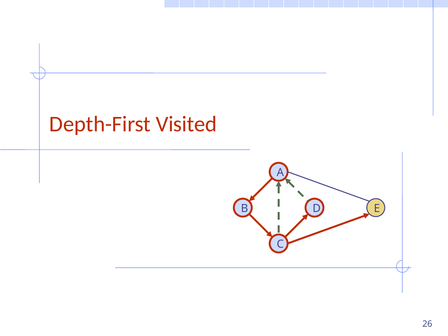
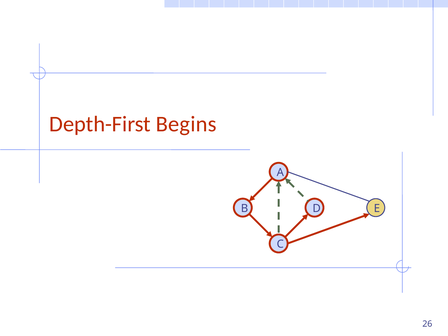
Visited: Visited -> Begins
